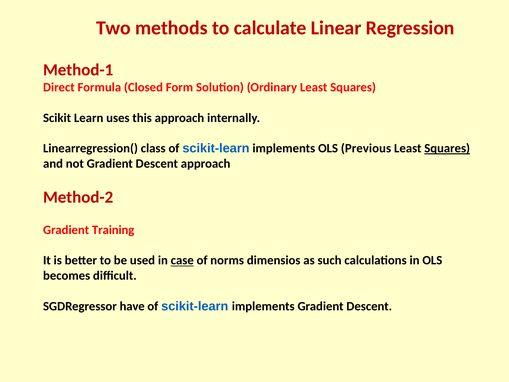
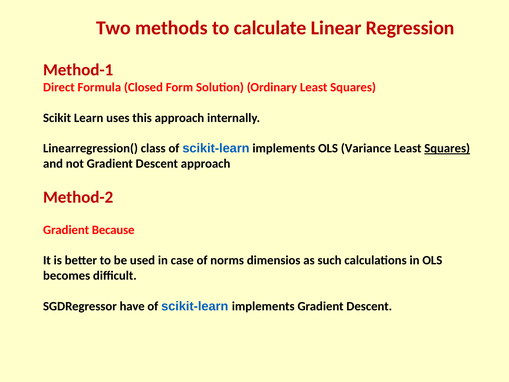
Previous: Previous -> Variance
Training: Training -> Because
case underline: present -> none
